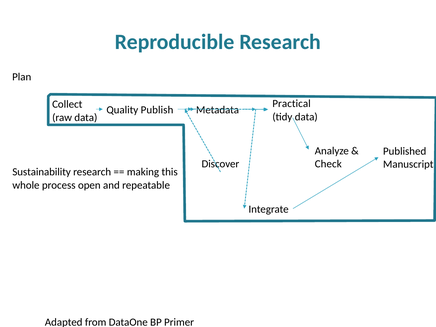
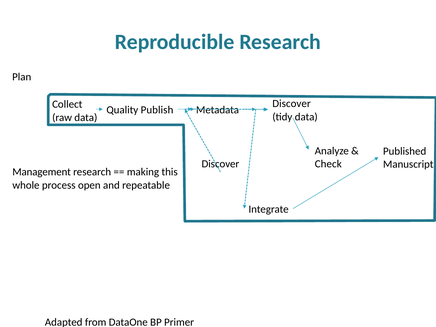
Practical at (292, 104): Practical -> Discover
Sustainability: Sustainability -> Management
